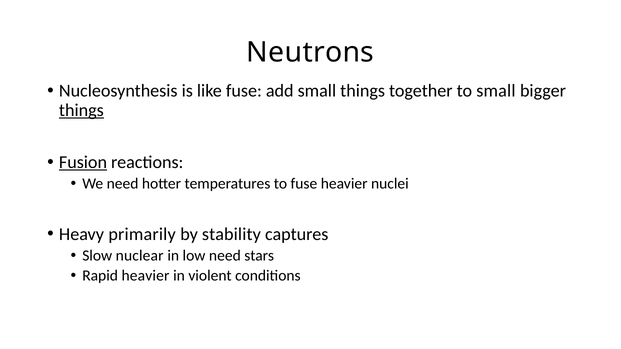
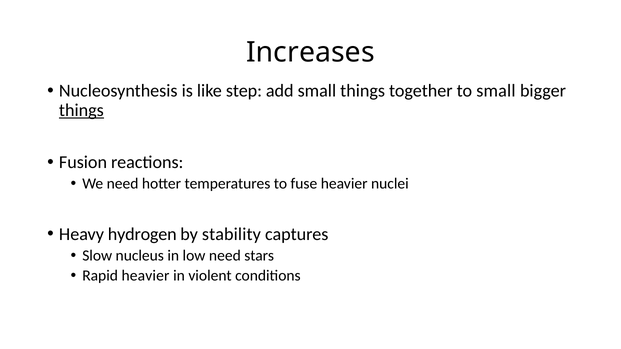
Neutrons: Neutrons -> Increases
like fuse: fuse -> step
Fusion underline: present -> none
primarily: primarily -> hydrogen
nuclear: nuclear -> nucleus
